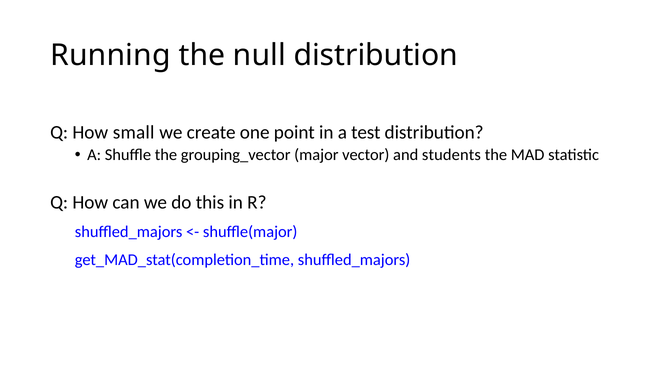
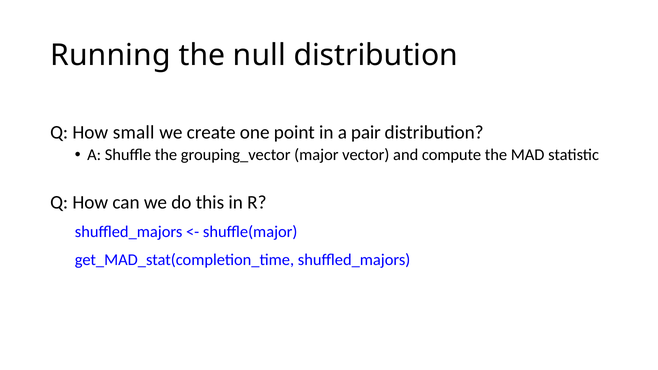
test: test -> pair
students: students -> compute
